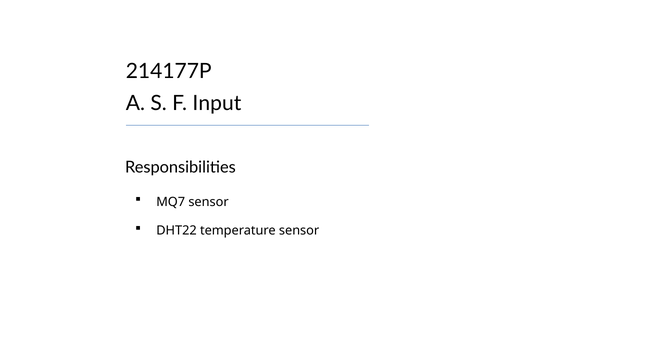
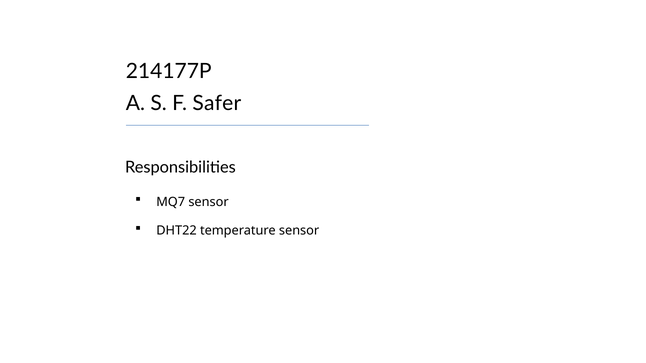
Input: Input -> Safer
